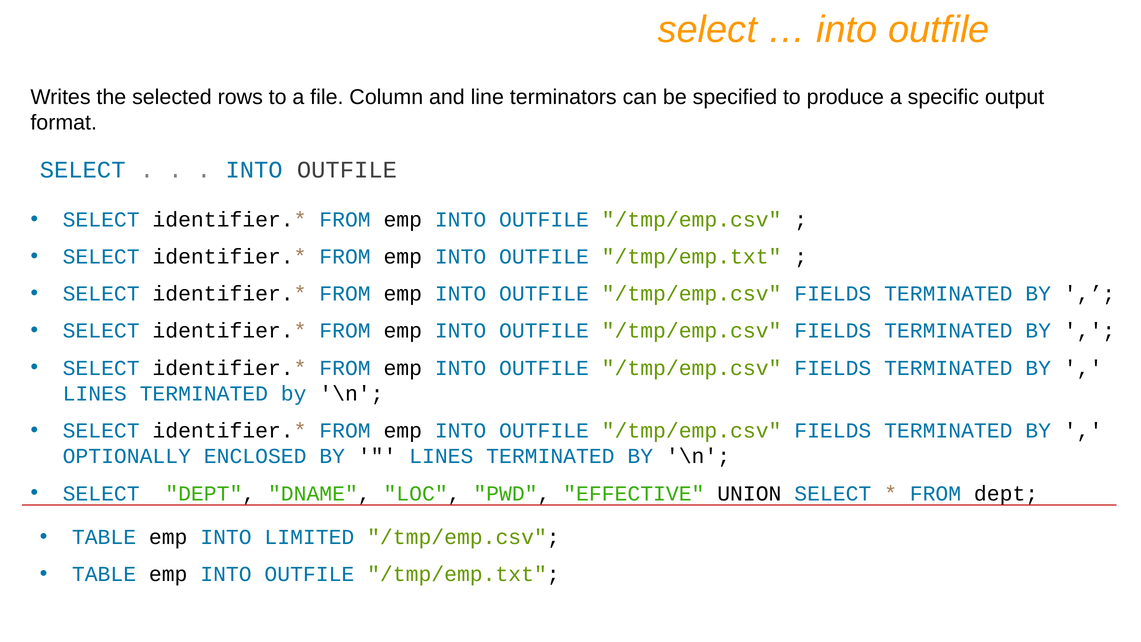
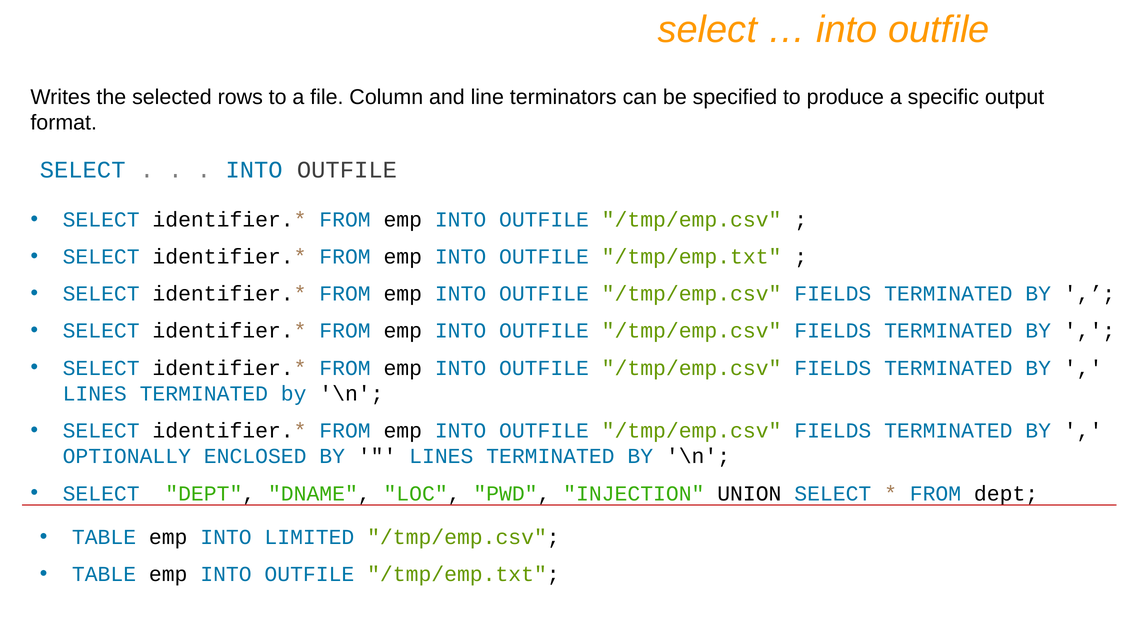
EFFECTIVE: EFFECTIVE -> INJECTION
